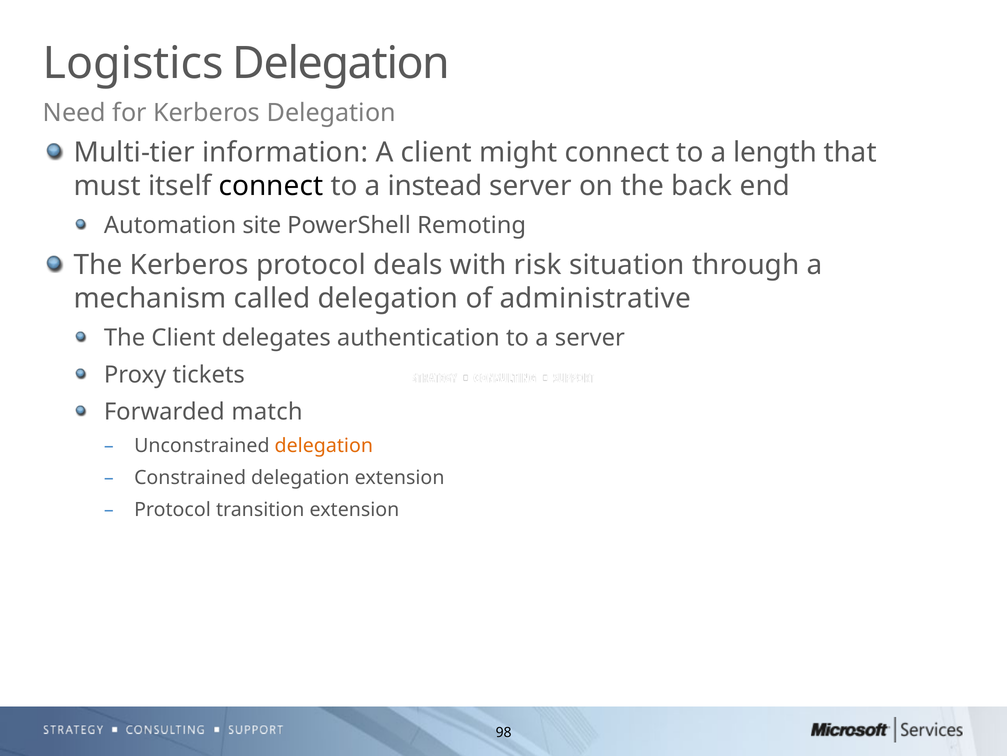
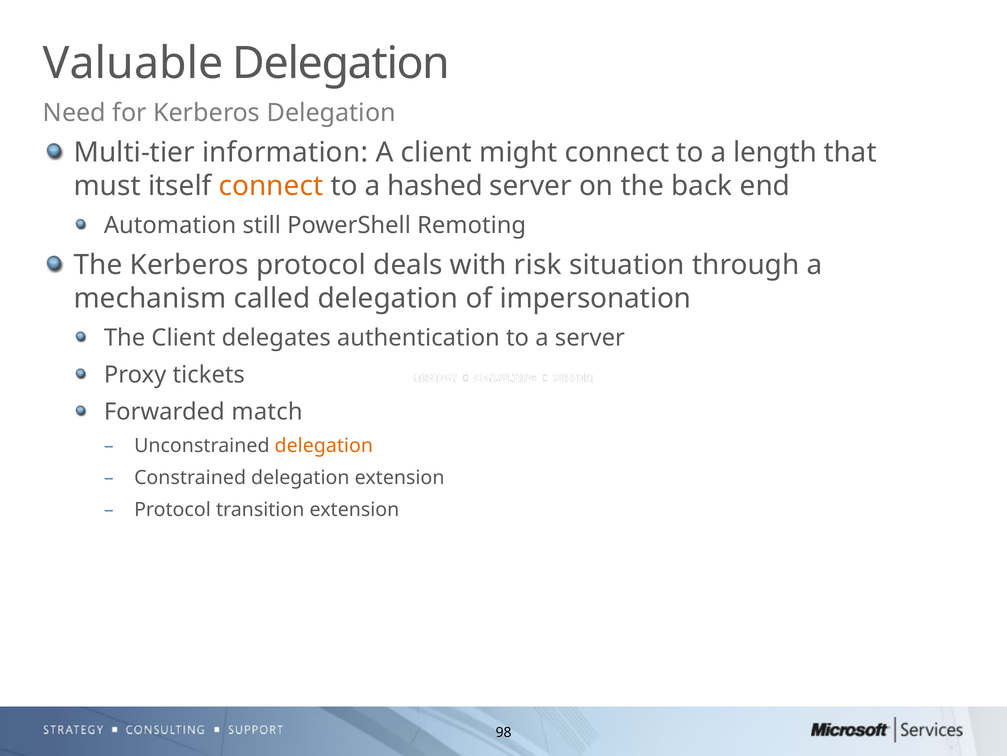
Logistics: Logistics -> Valuable
connect at (271, 186) colour: black -> orange
instead: instead -> hashed
site: site -> still
administrative: administrative -> impersonation
